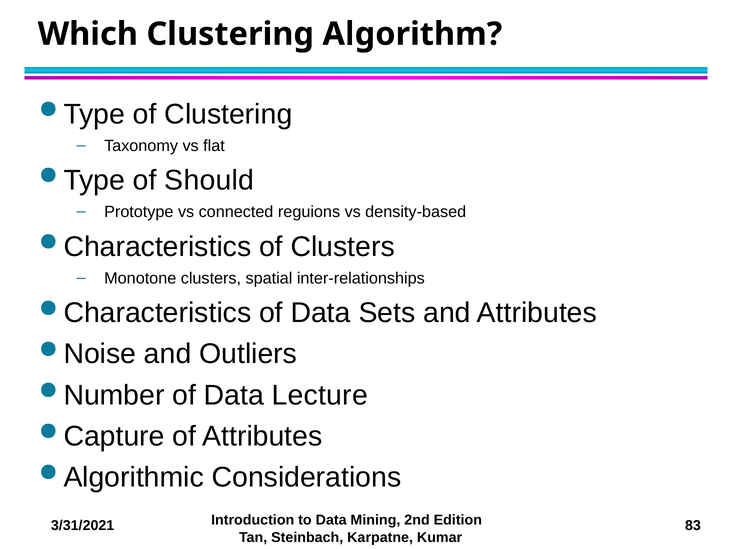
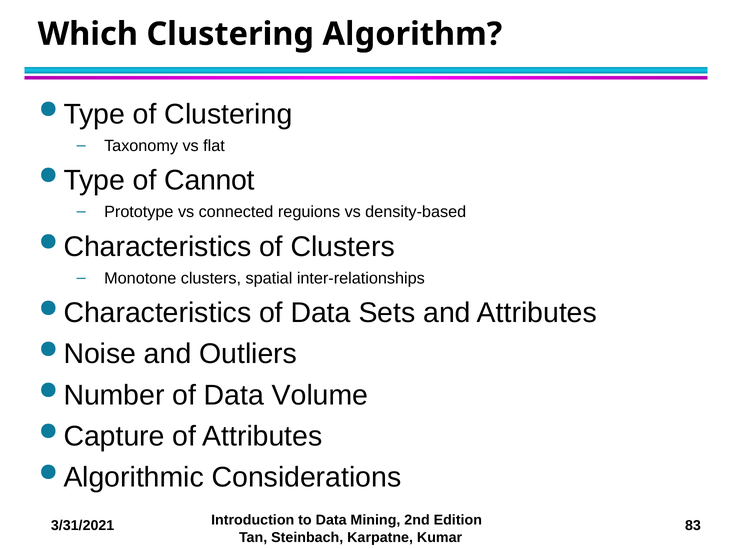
Should: Should -> Cannot
Lecture: Lecture -> Volume
